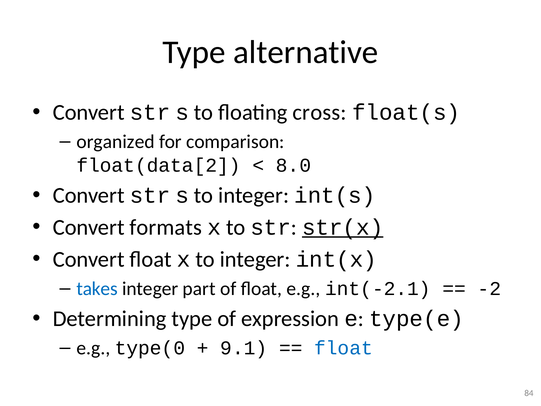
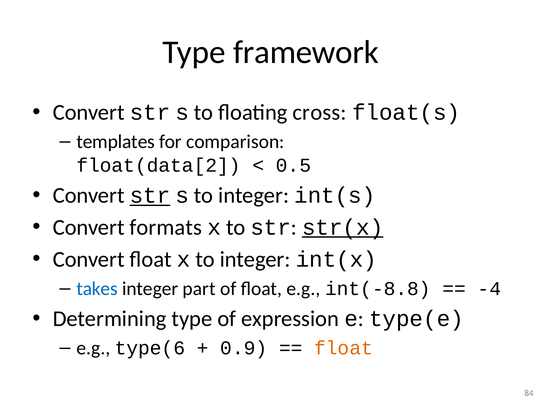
alternative: alternative -> framework
organized: organized -> templates
8.0: 8.0 -> 0.5
str at (150, 195) underline: none -> present
int(-2.1: int(-2.1 -> int(-8.8
-2: -2 -> -4
type(0: type(0 -> type(6
9.1: 9.1 -> 0.9
float at (343, 348) colour: blue -> orange
